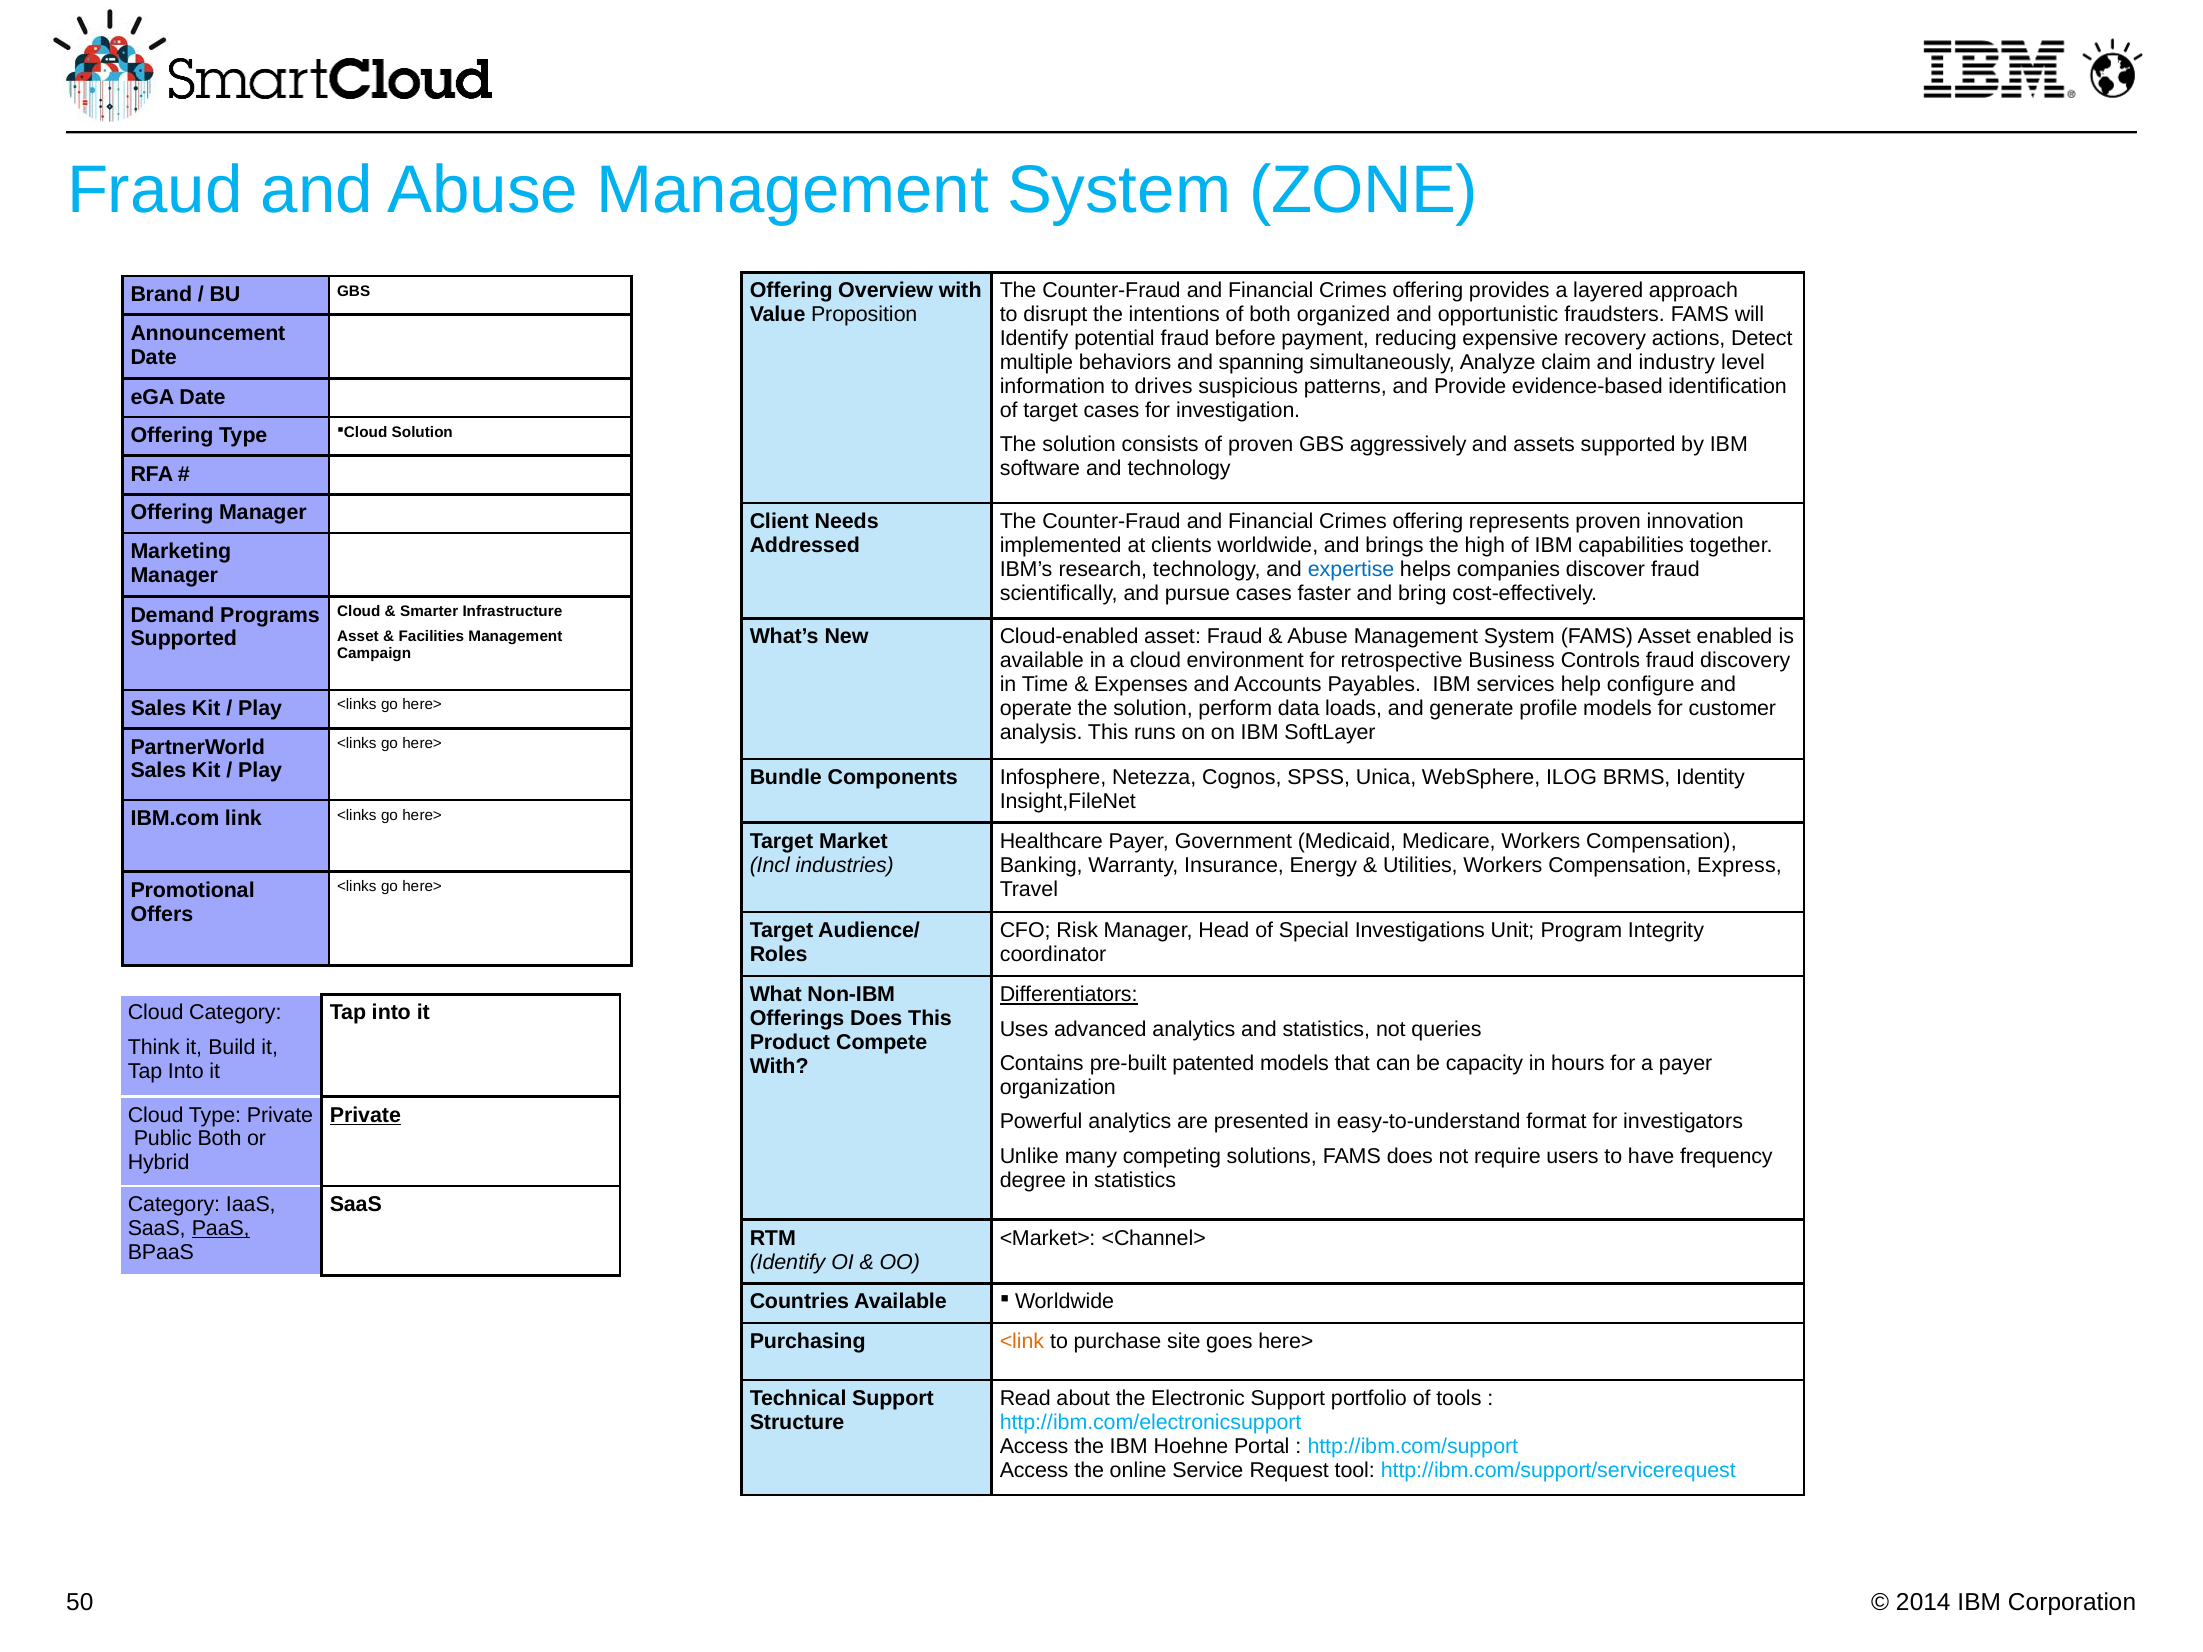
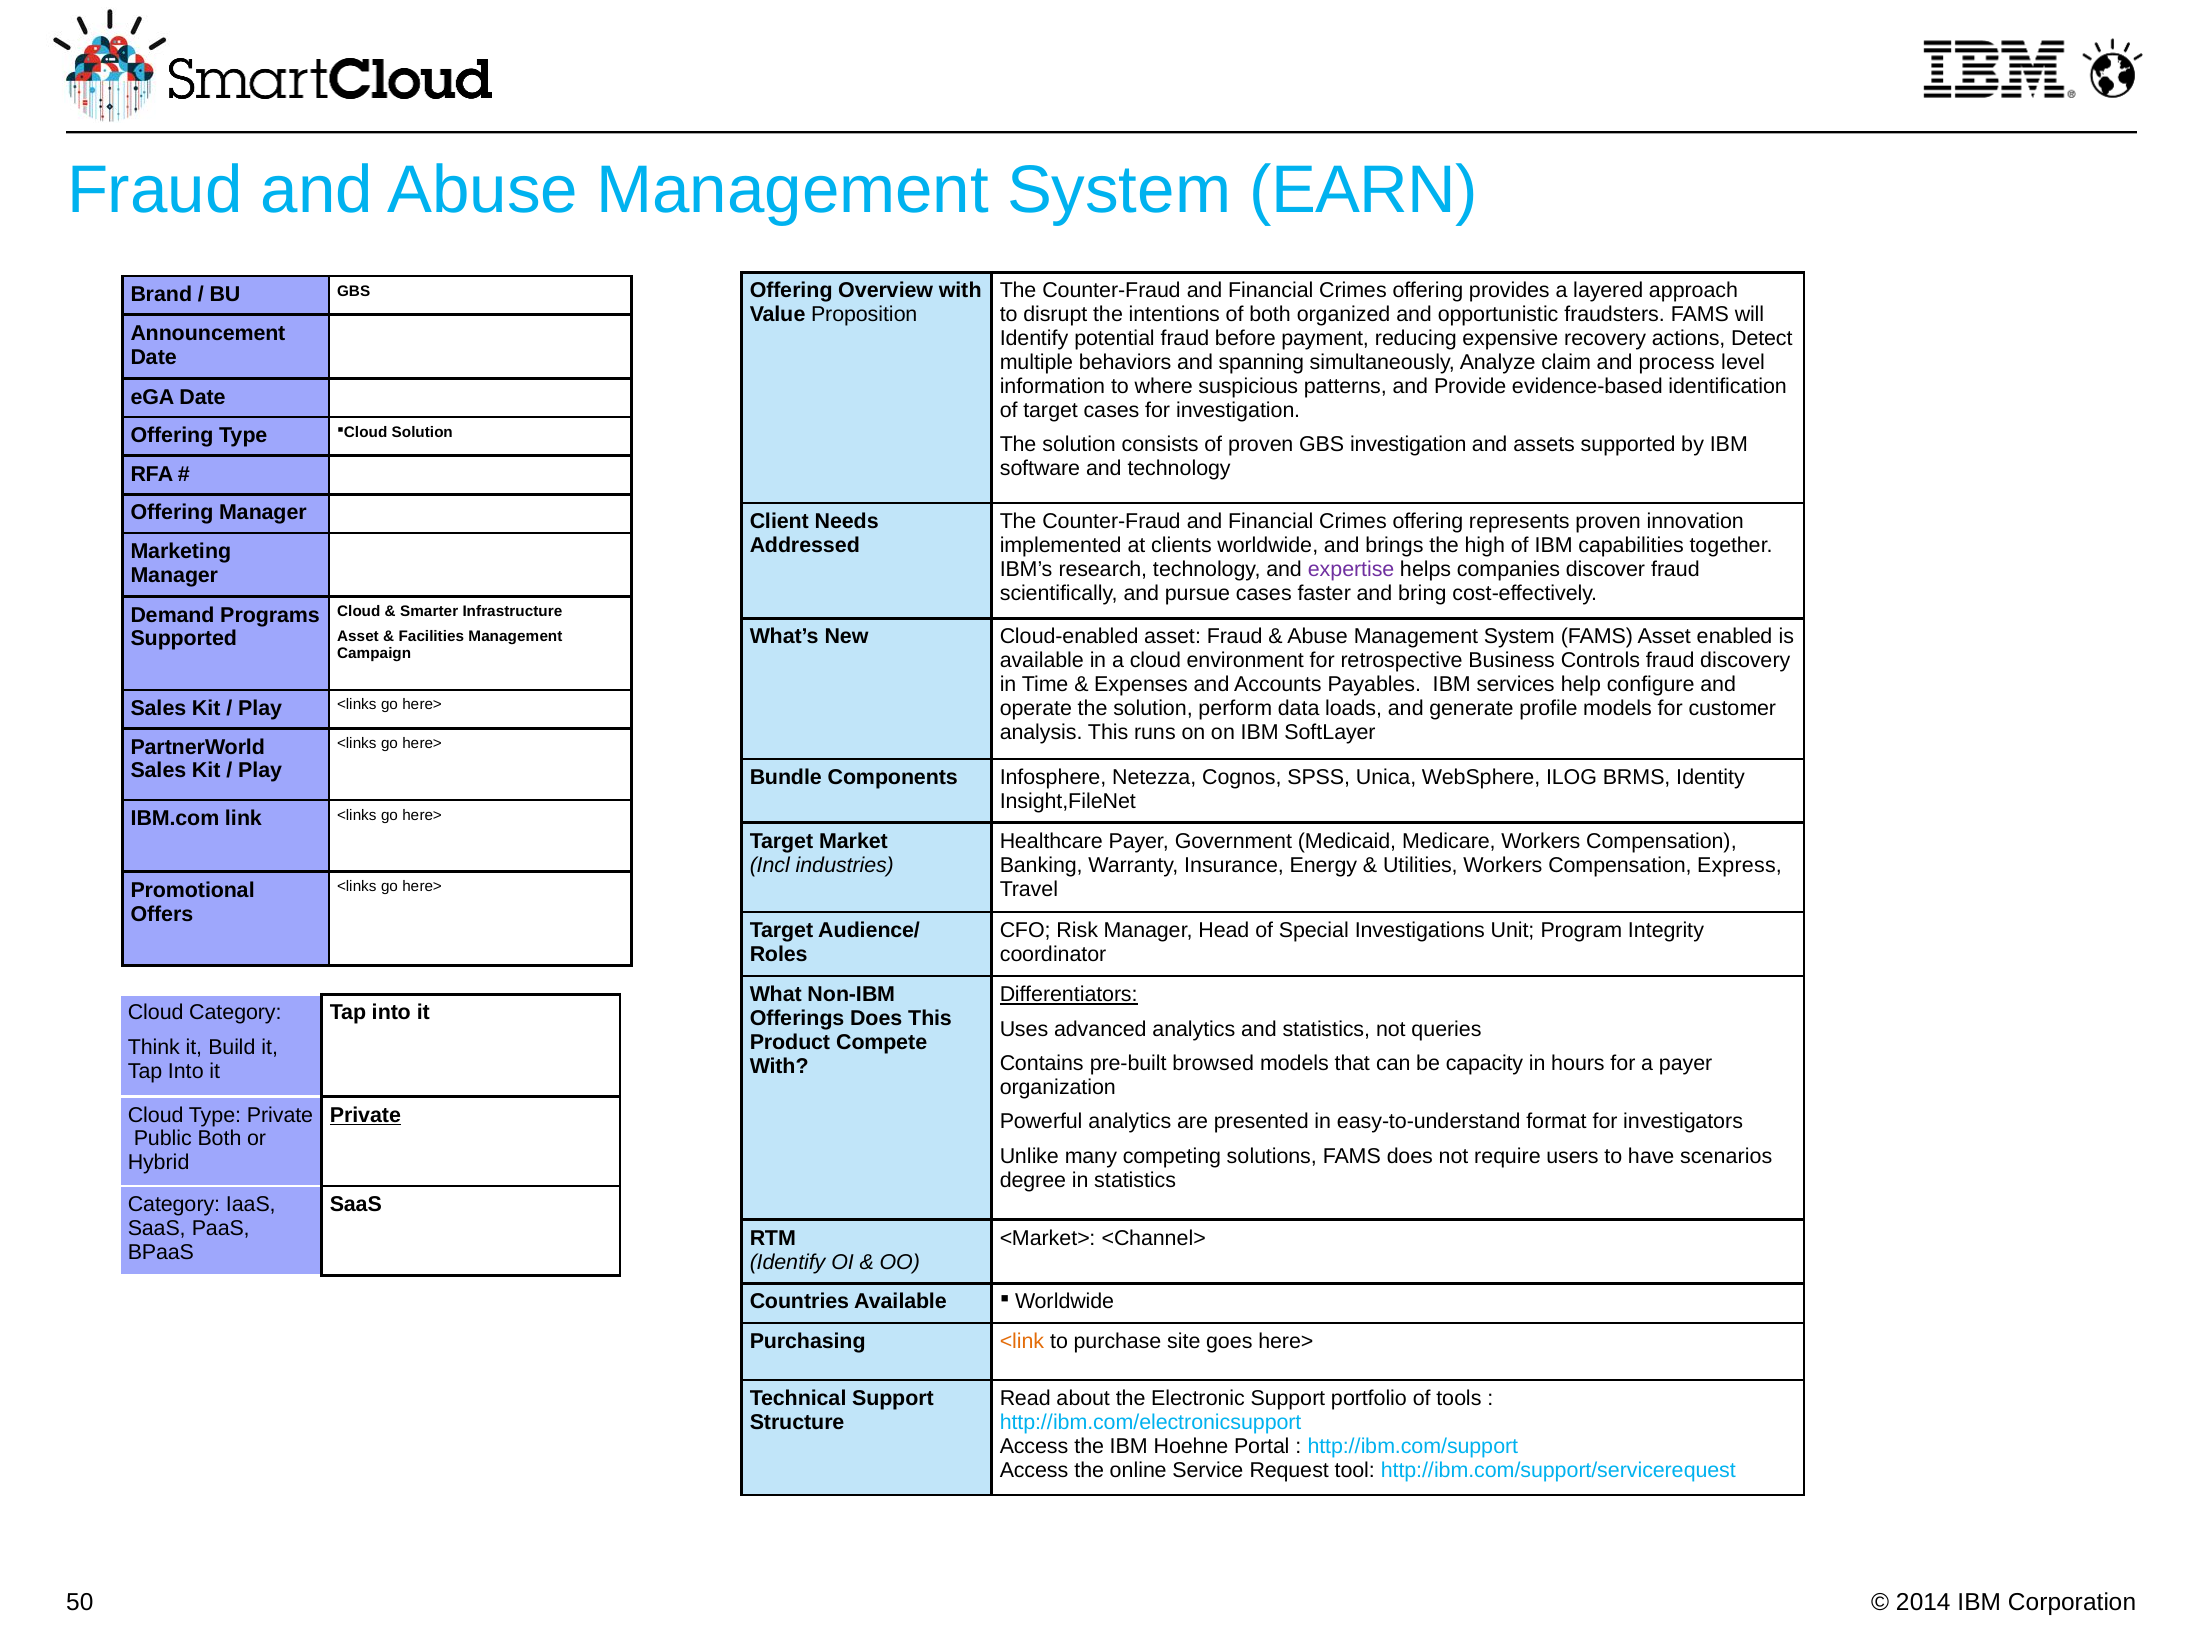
ZONE: ZONE -> EARN
industry: industry -> process
drives: drives -> where
GBS aggressively: aggressively -> investigation
expertise colour: blue -> purple
patented: patented -> browsed
frequency: frequency -> scenarios
PaaS underline: present -> none
